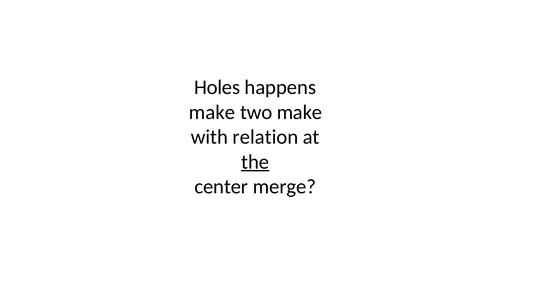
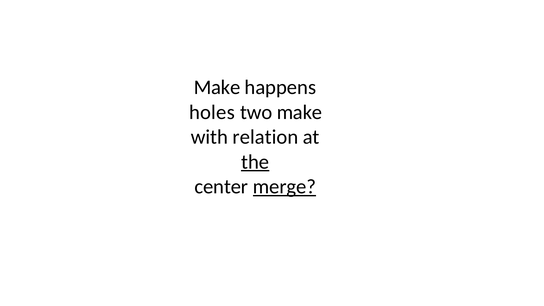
Holes at (217, 87): Holes -> Make
make at (212, 112): make -> holes
merge underline: none -> present
